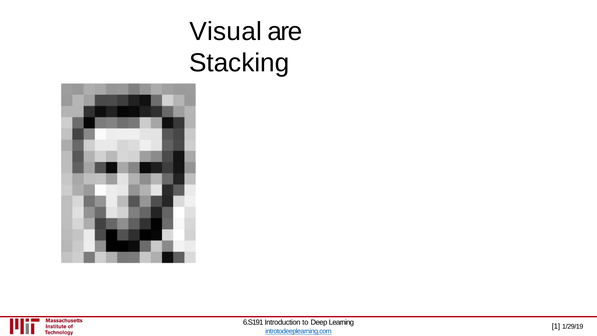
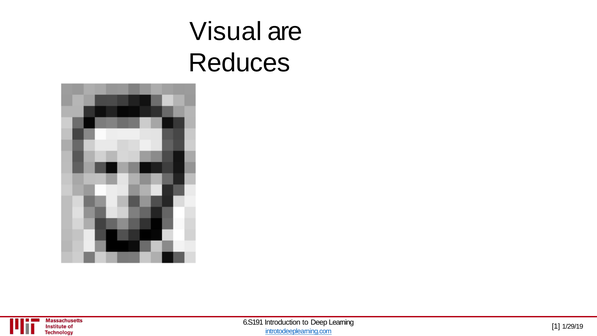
Stacking: Stacking -> Reduces
